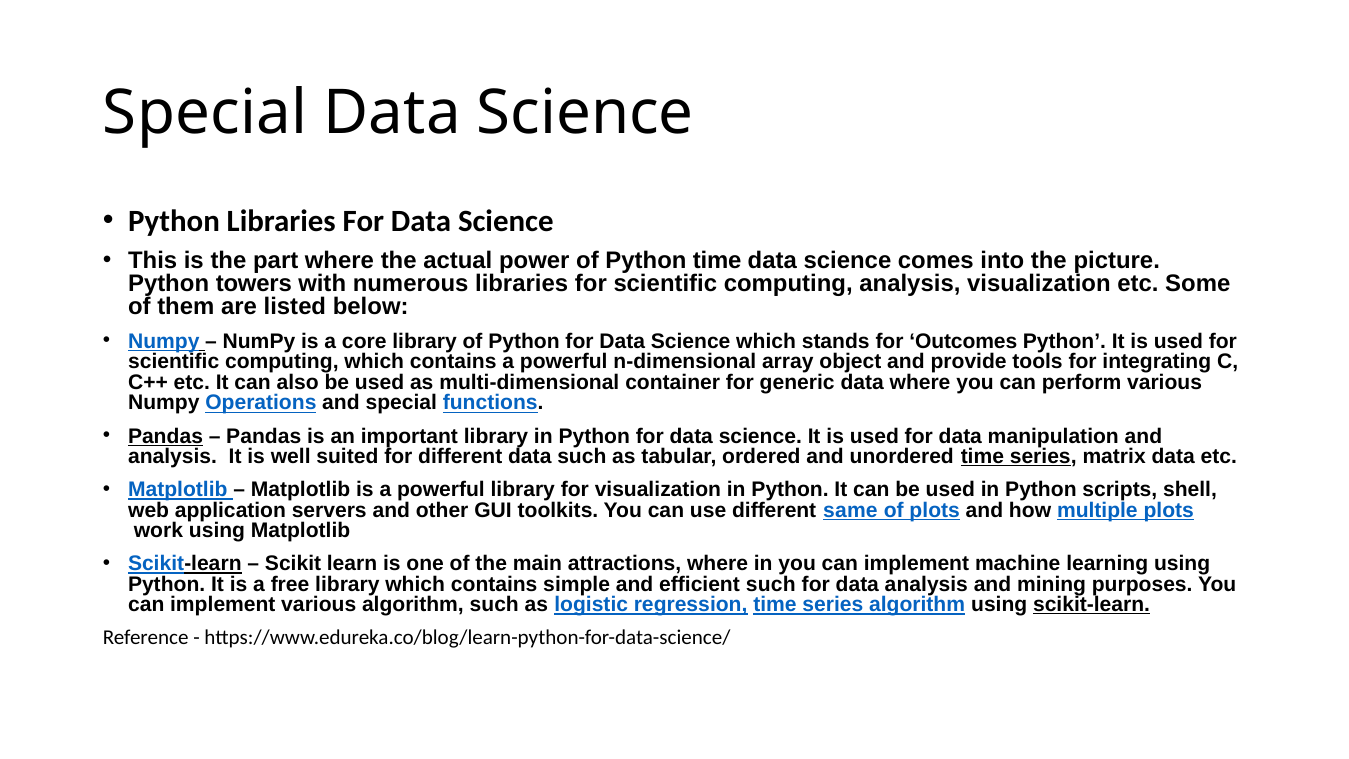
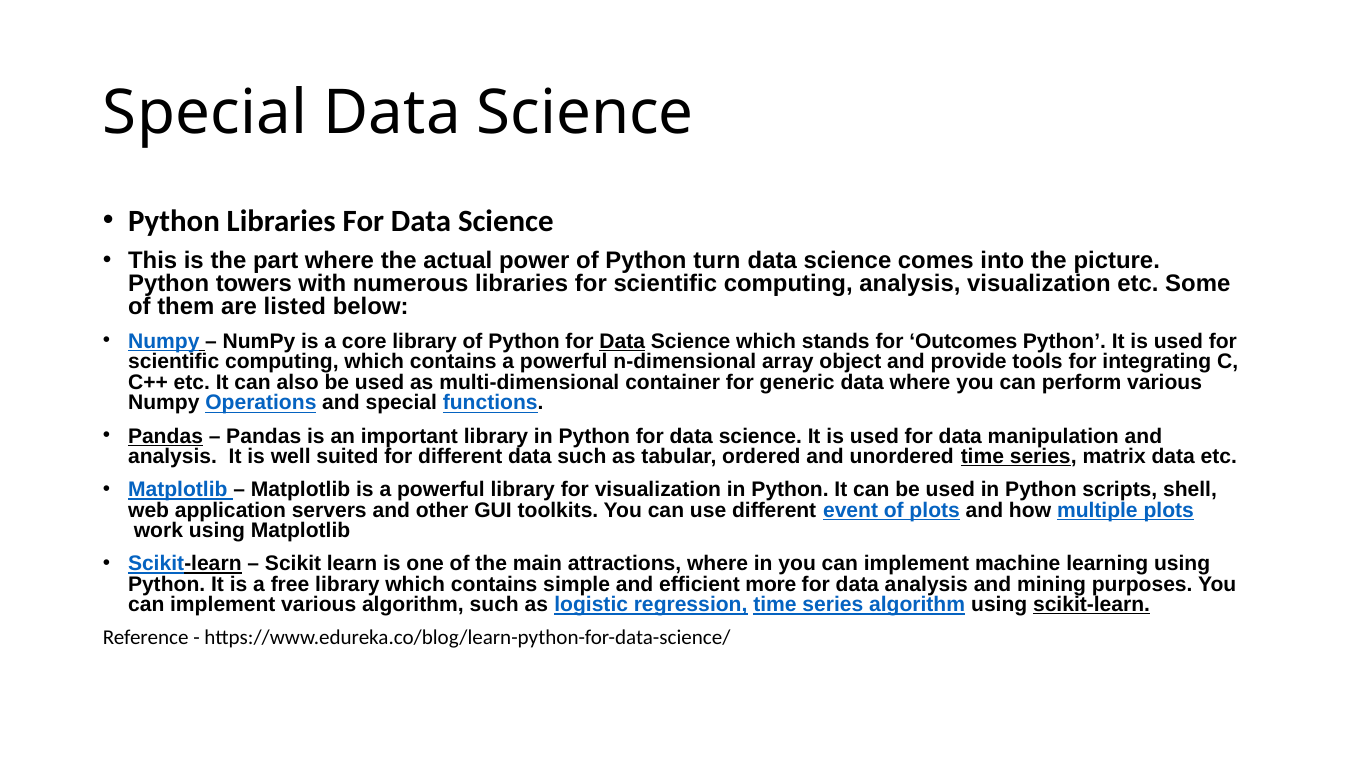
Python time: time -> turn
Data at (622, 341) underline: none -> present
same: same -> event
efficient such: such -> more
